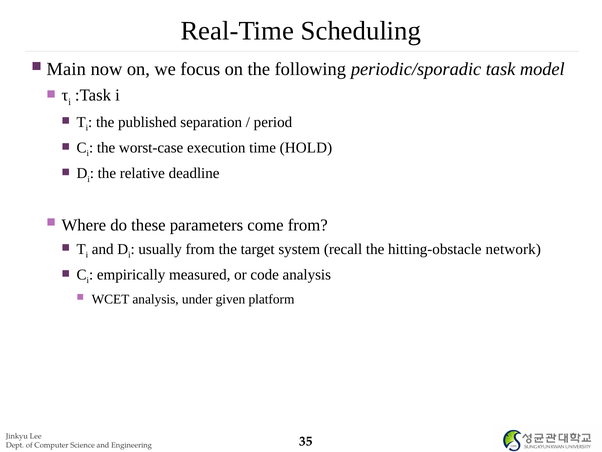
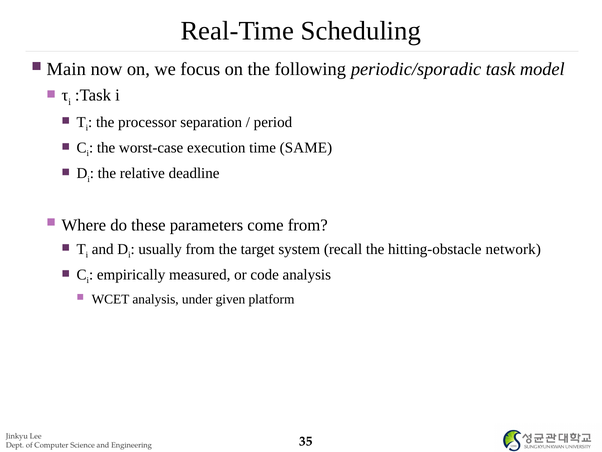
published: published -> processor
HOLD: HOLD -> SAME
